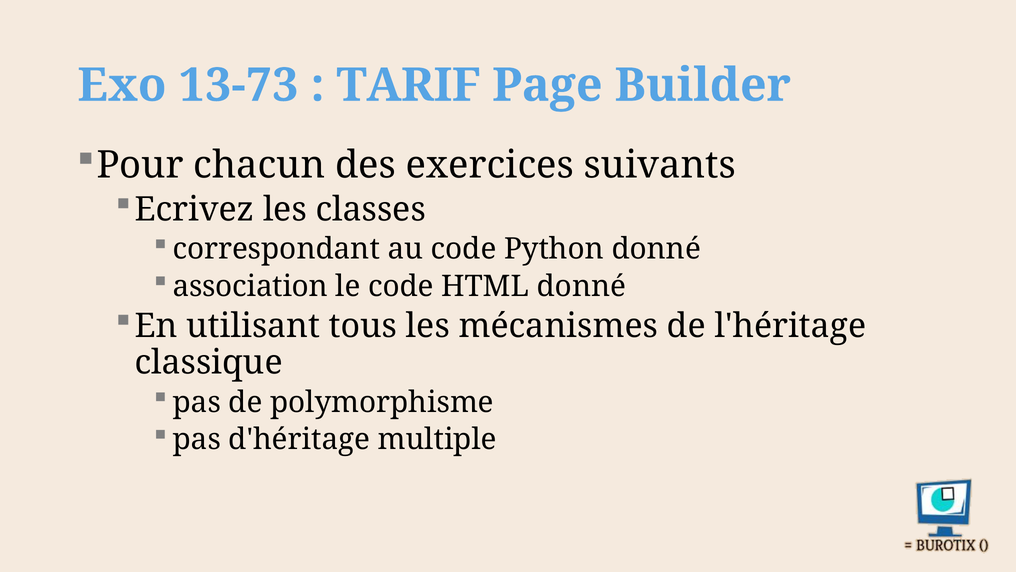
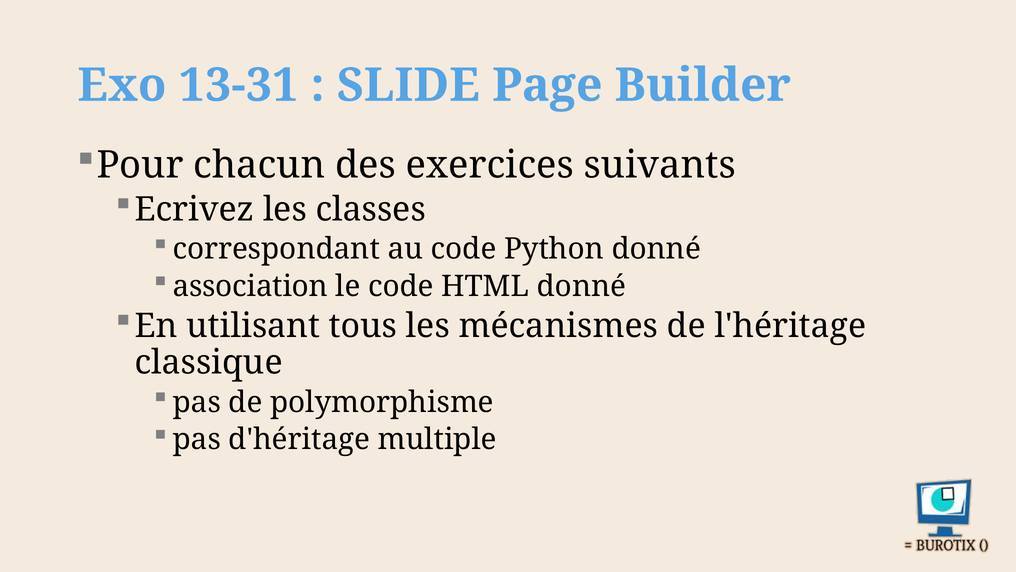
13-73: 13-73 -> 13-31
TARIF: TARIF -> SLIDE
